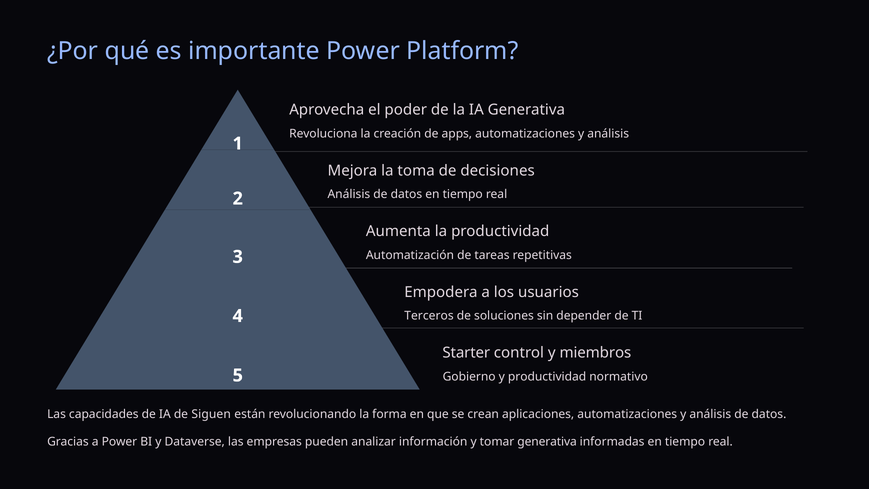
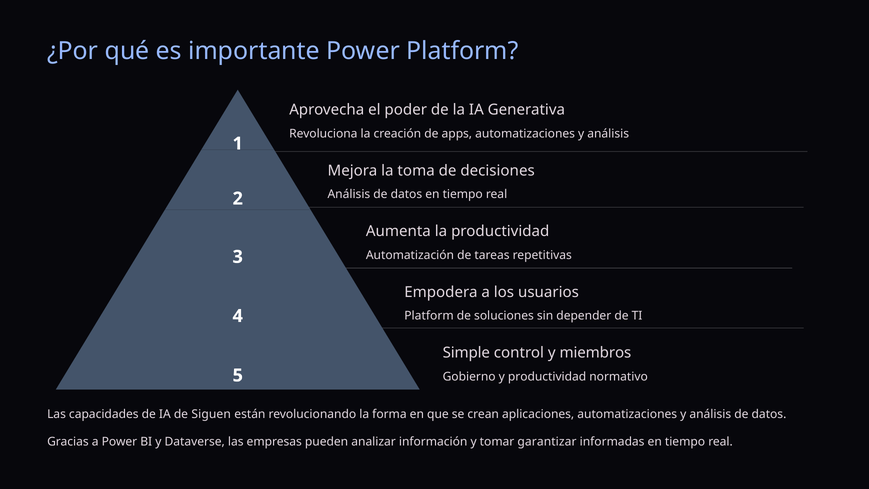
Terceros at (429, 316): Terceros -> Platform
Starter: Starter -> Simple
tomar generativa: generativa -> garantizar
